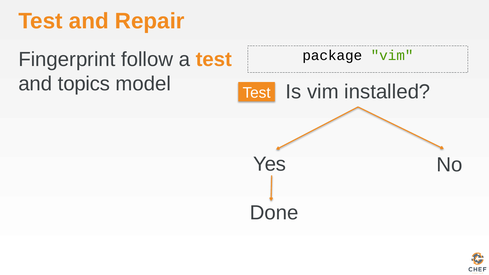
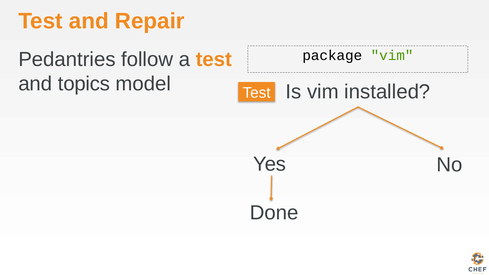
Fingerprint: Fingerprint -> Pedantries
